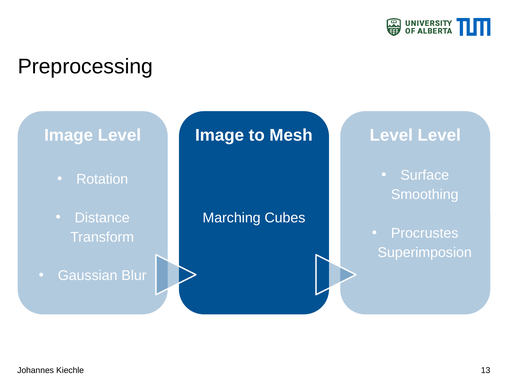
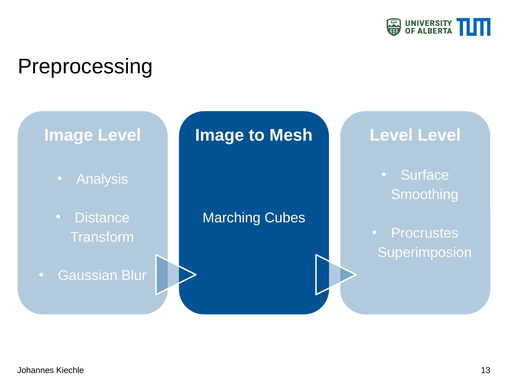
Rotation: Rotation -> Analysis
